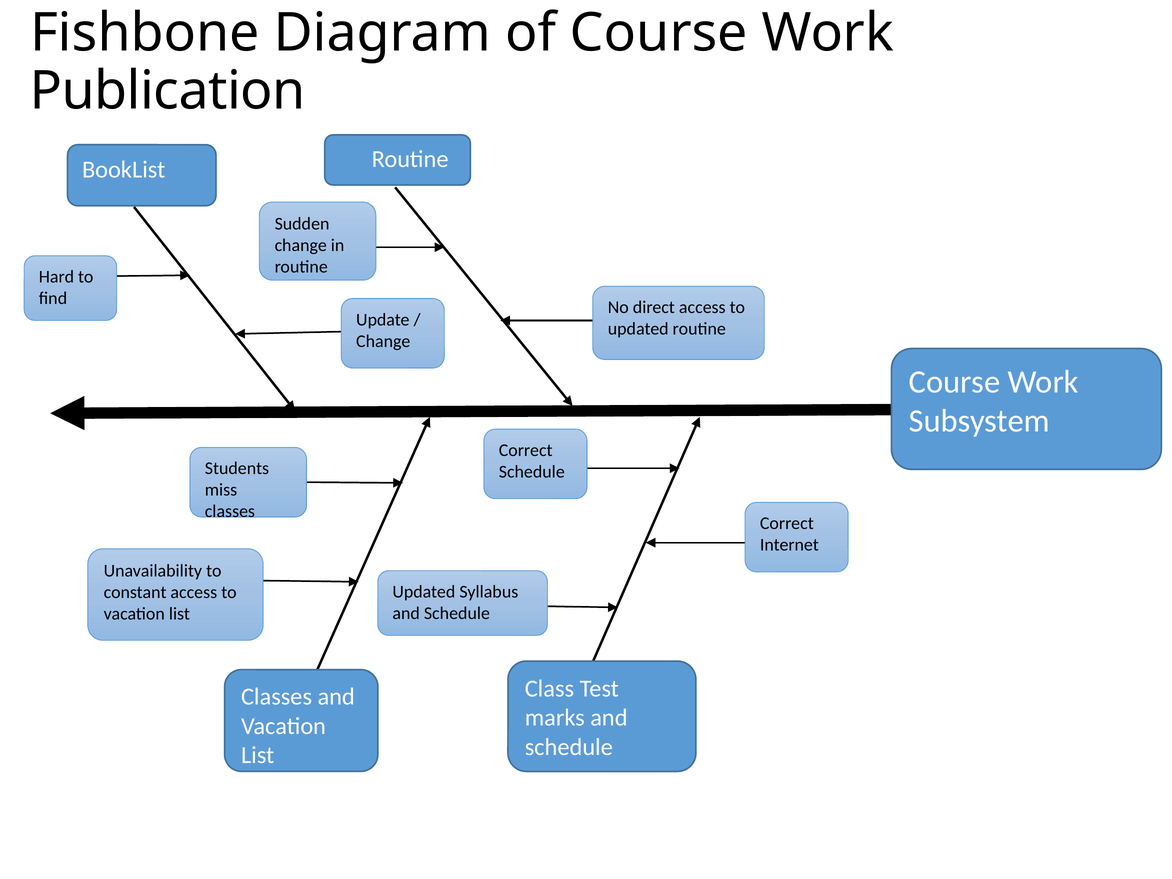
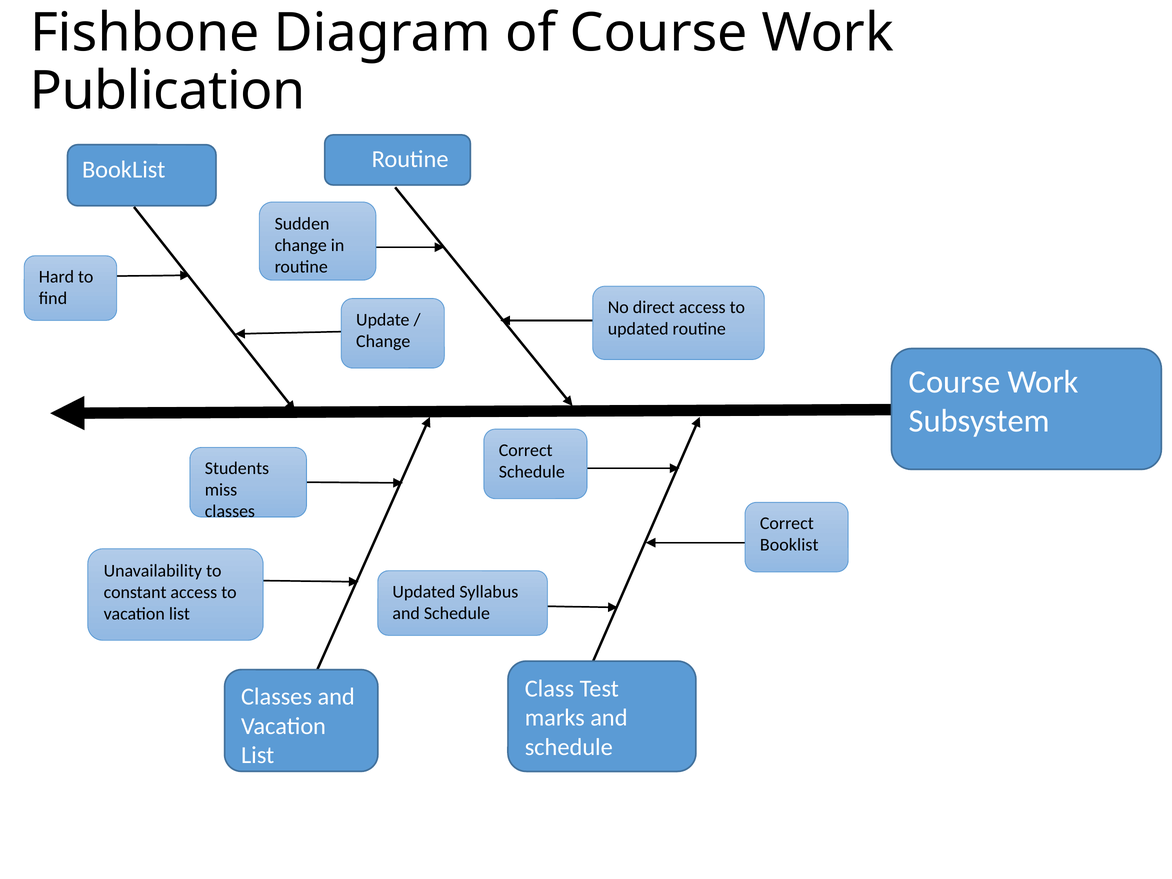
Internet at (789, 545): Internet -> Booklist
